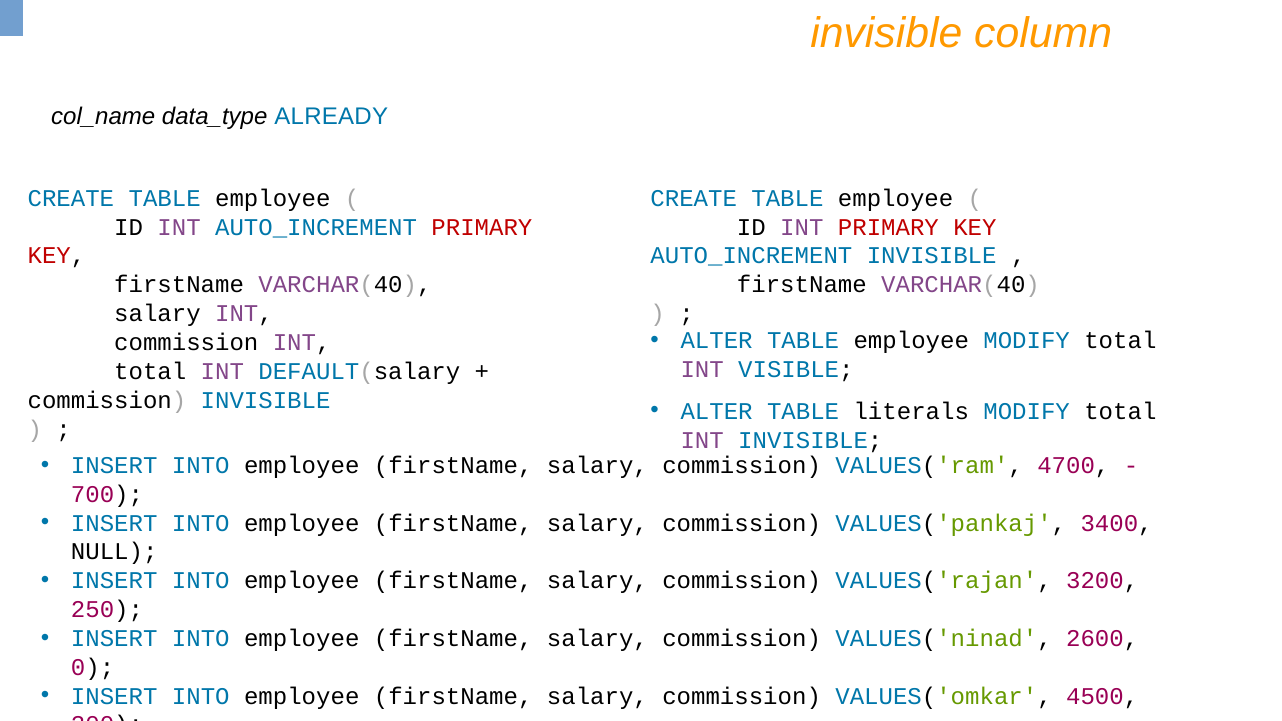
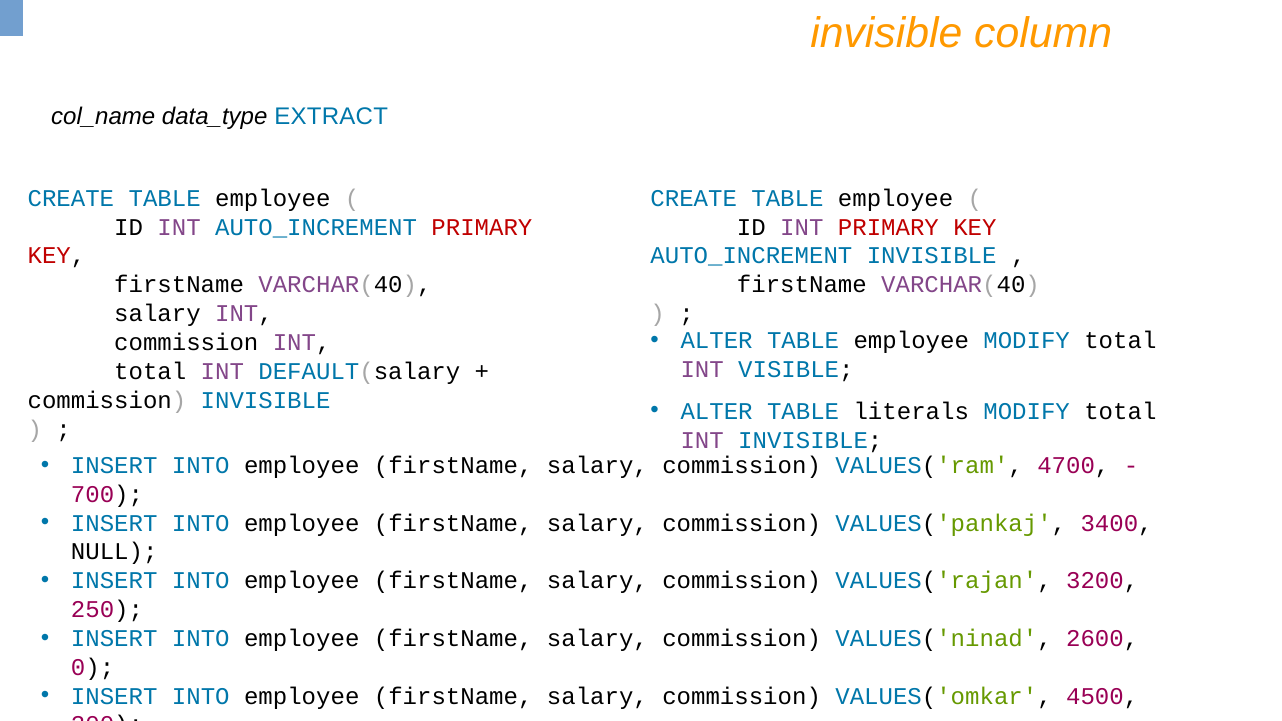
ALREADY: ALREADY -> EXTRACT
